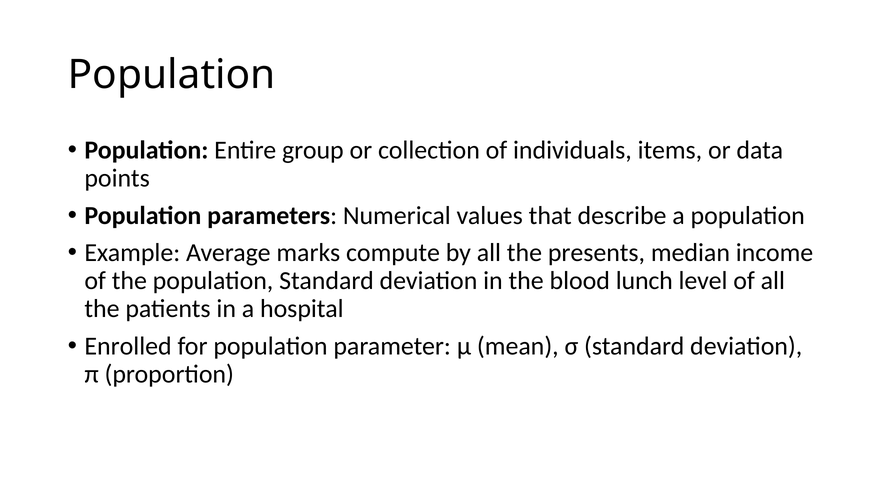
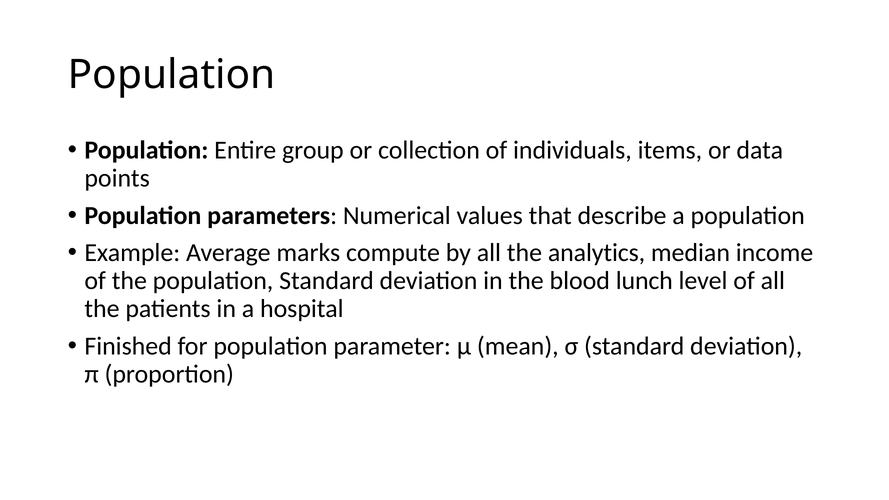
presents: presents -> analytics
Enrolled: Enrolled -> Finished
